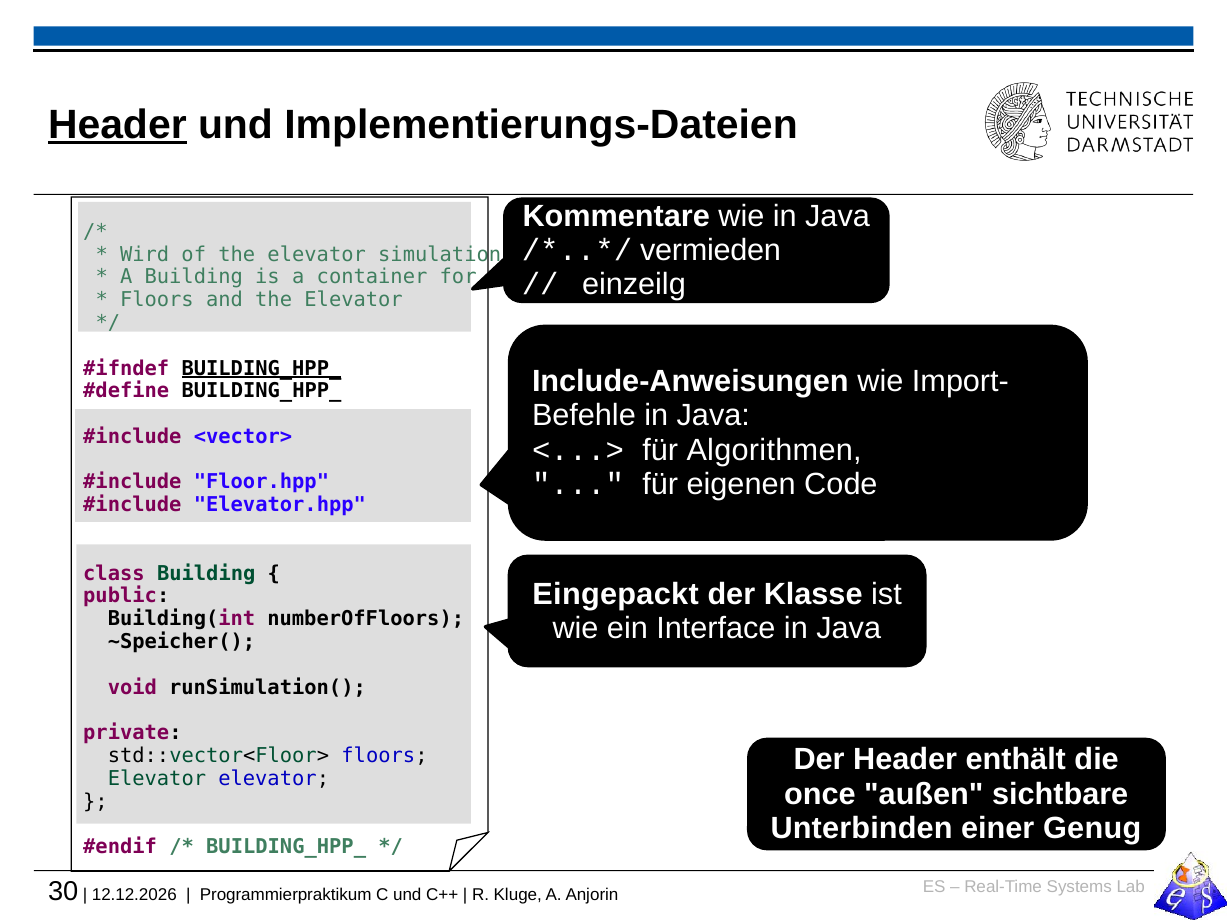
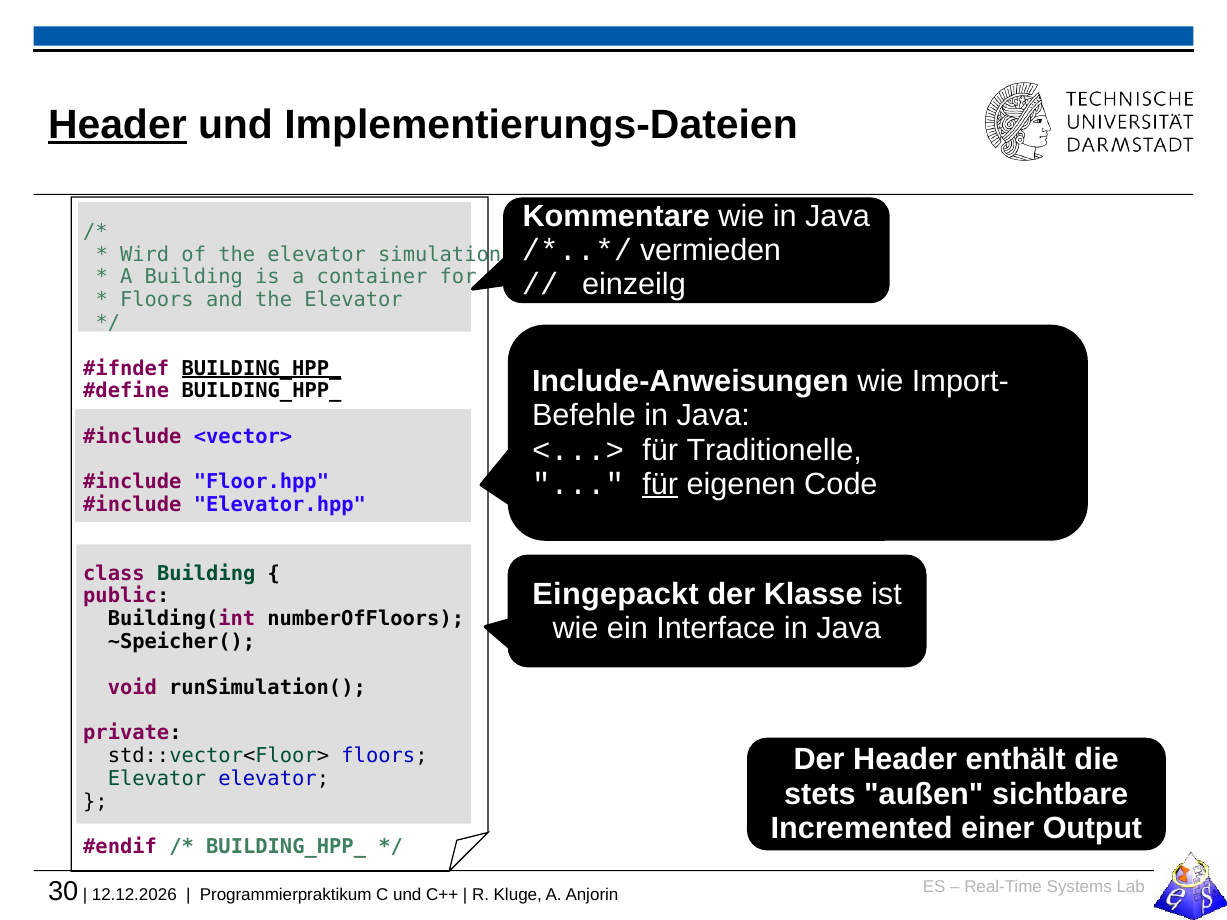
Algorithmen: Algorithmen -> Traditionelle
für at (660, 484) underline: none -> present
once: once -> stets
Unterbinden: Unterbinden -> Incremented
Genug: Genug -> Output
